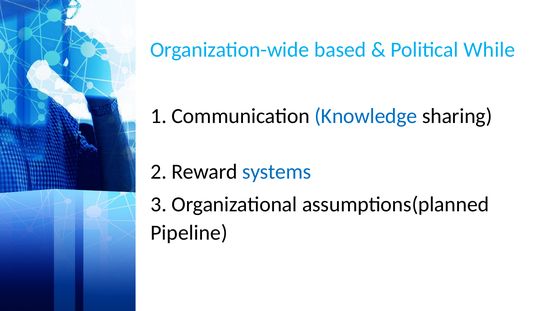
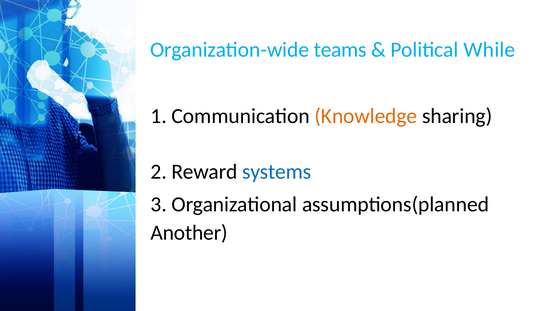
based: based -> teams
Knowledge colour: blue -> orange
Pipeline: Pipeline -> Another
